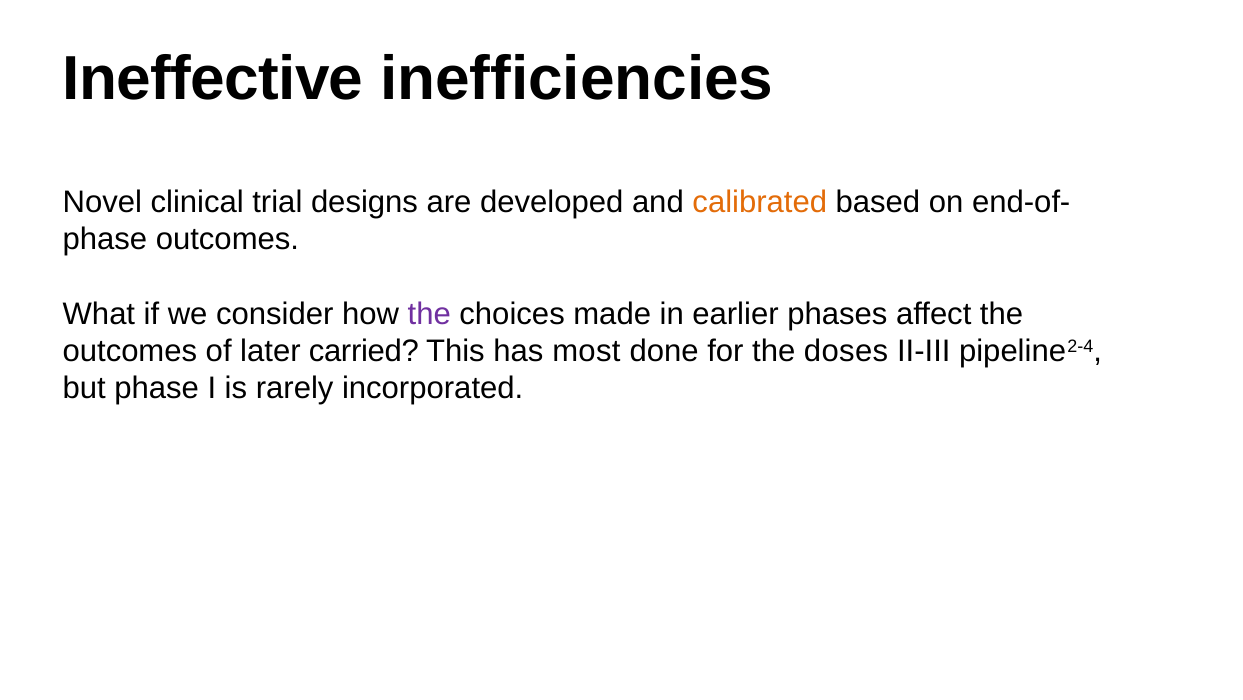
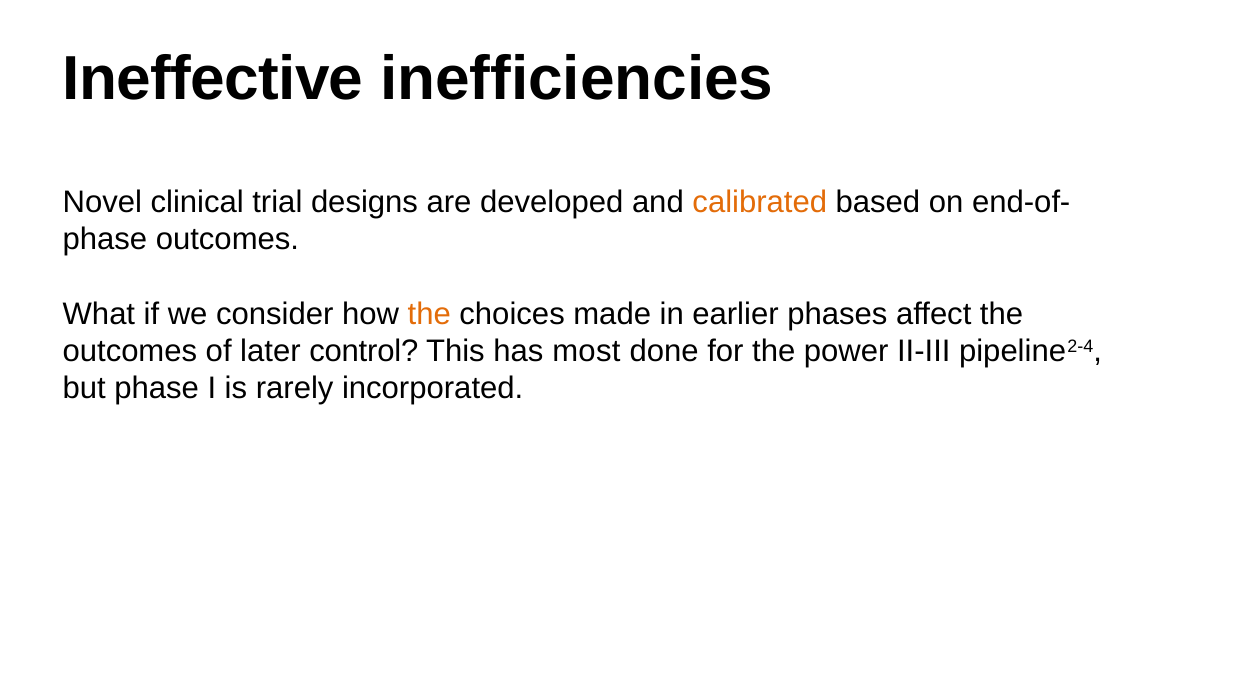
the at (429, 314) colour: purple -> orange
carried: carried -> control
doses: doses -> power
